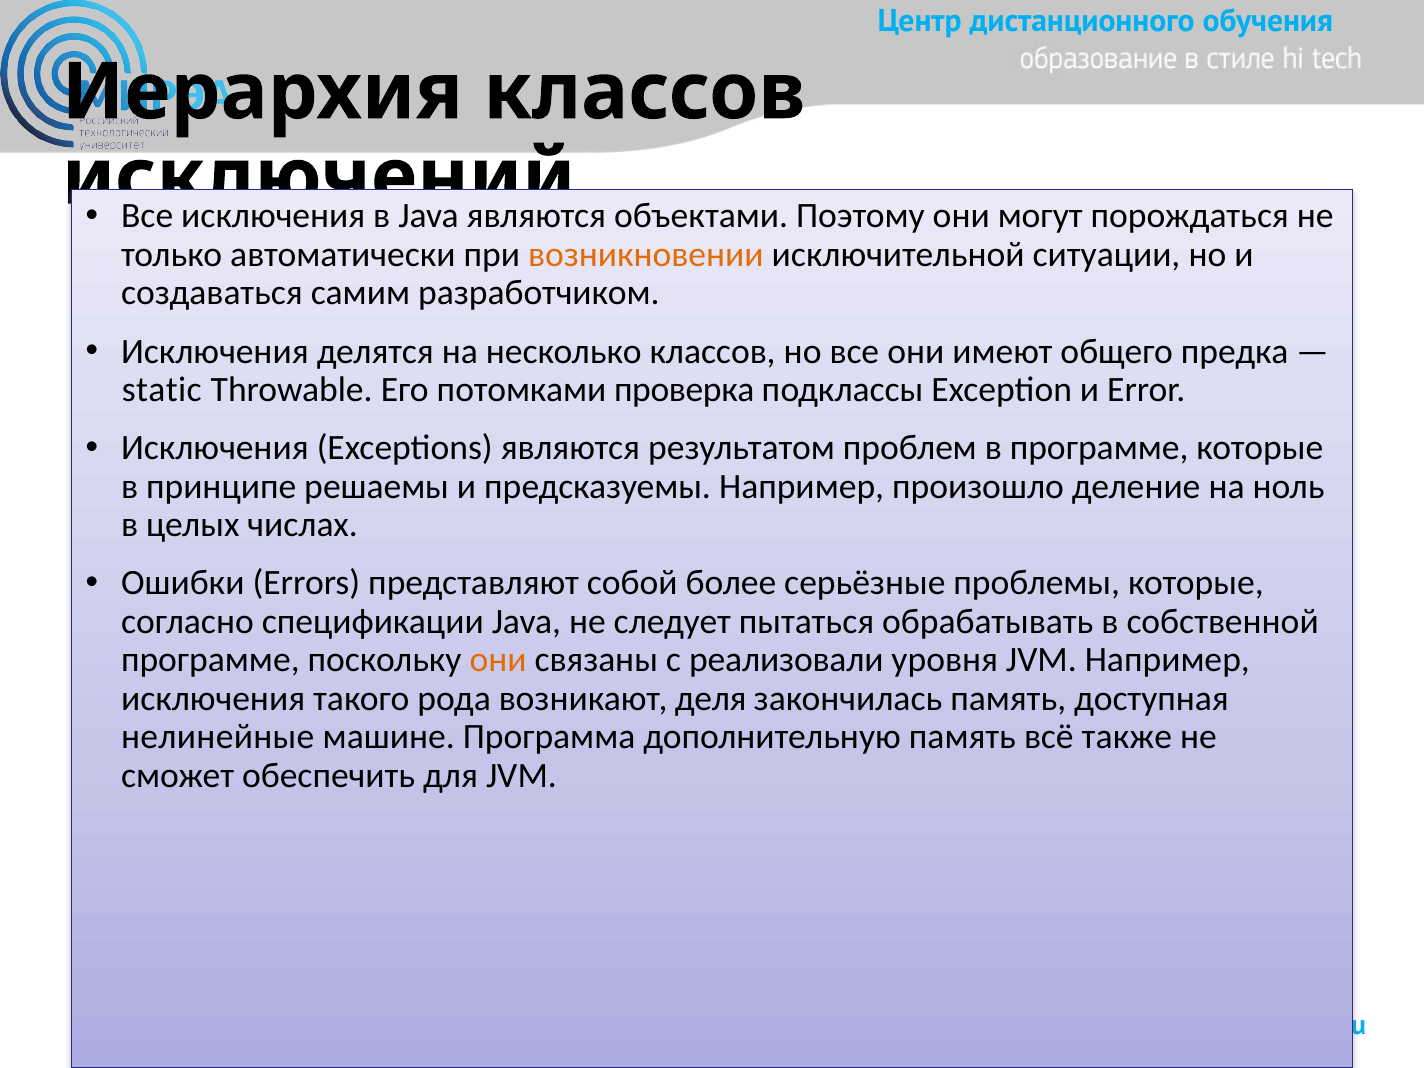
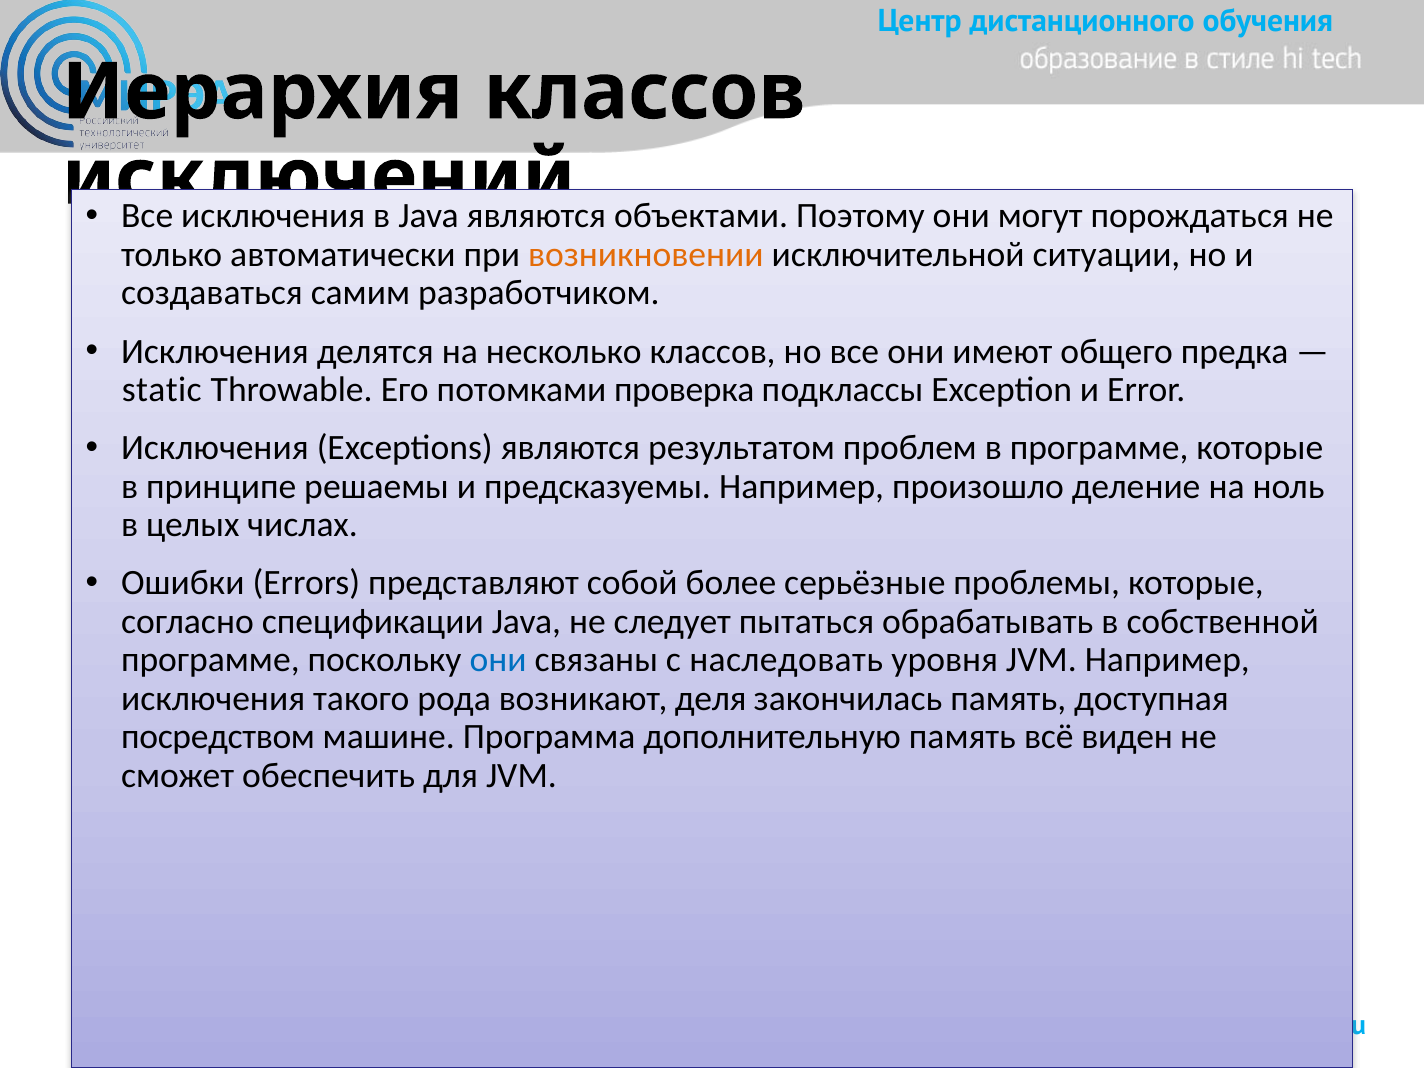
они at (498, 660) colour: orange -> blue
реализовали: реализовали -> наследовать
нелинейные: нелинейные -> посредством
также: также -> виден
